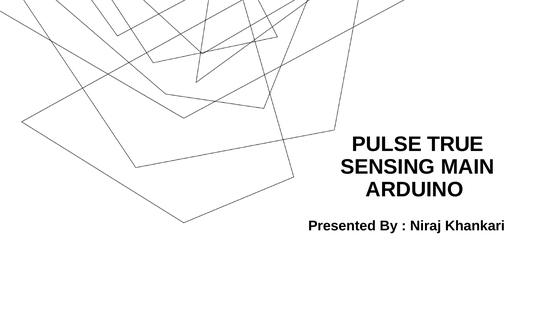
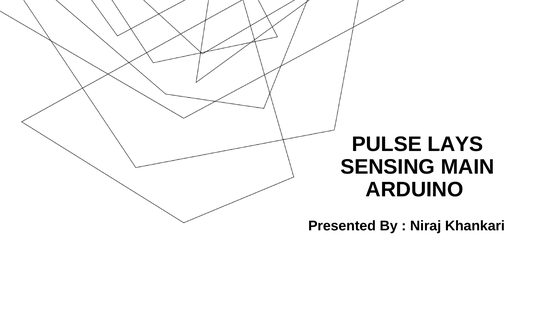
TRUE: TRUE -> LAYS
